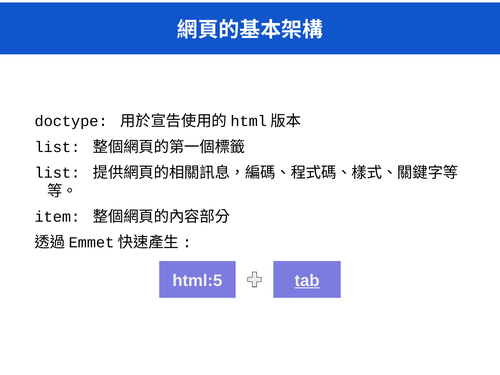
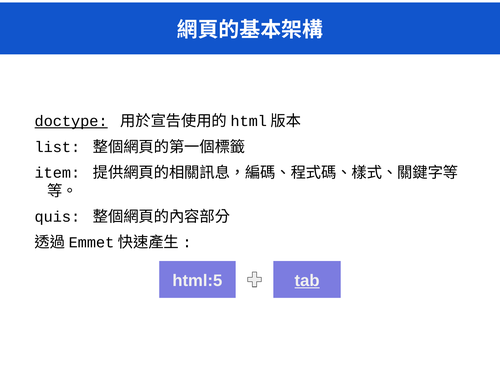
doctype underline: none -> present
list at (57, 173): list -> item
item: item -> quis
